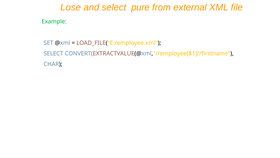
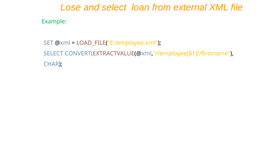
pure: pure -> loan
